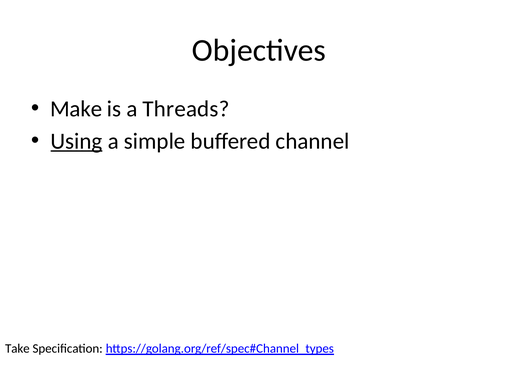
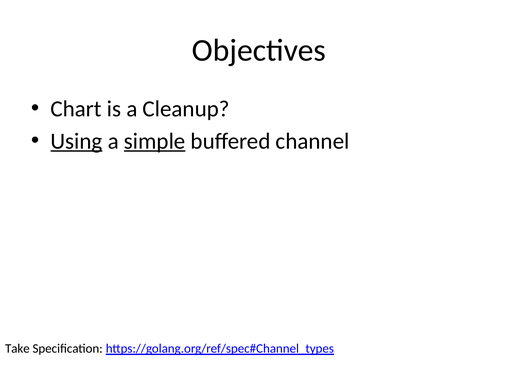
Make: Make -> Chart
Threads: Threads -> Cleanup
simple underline: none -> present
